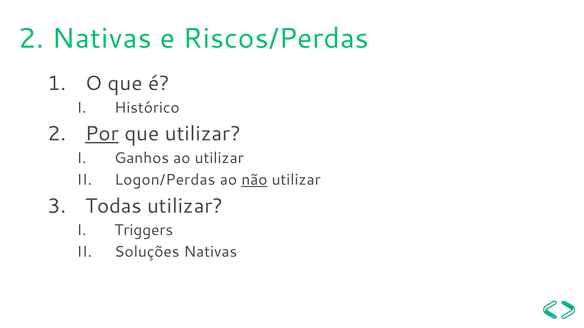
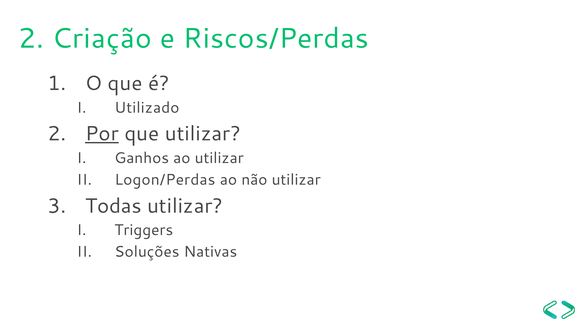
2 Nativas: Nativas -> Criação
Histórico: Histórico -> Utilizado
não underline: present -> none
